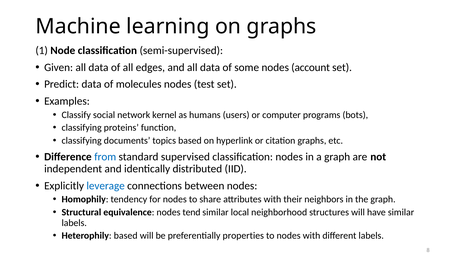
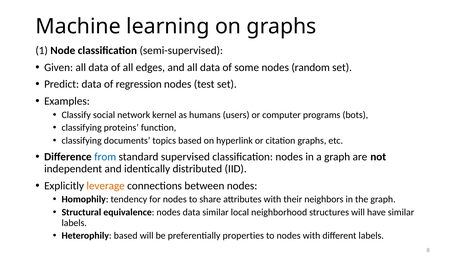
account: account -> random
molecules: molecules -> regression
leverage colour: blue -> orange
nodes tend: tend -> data
